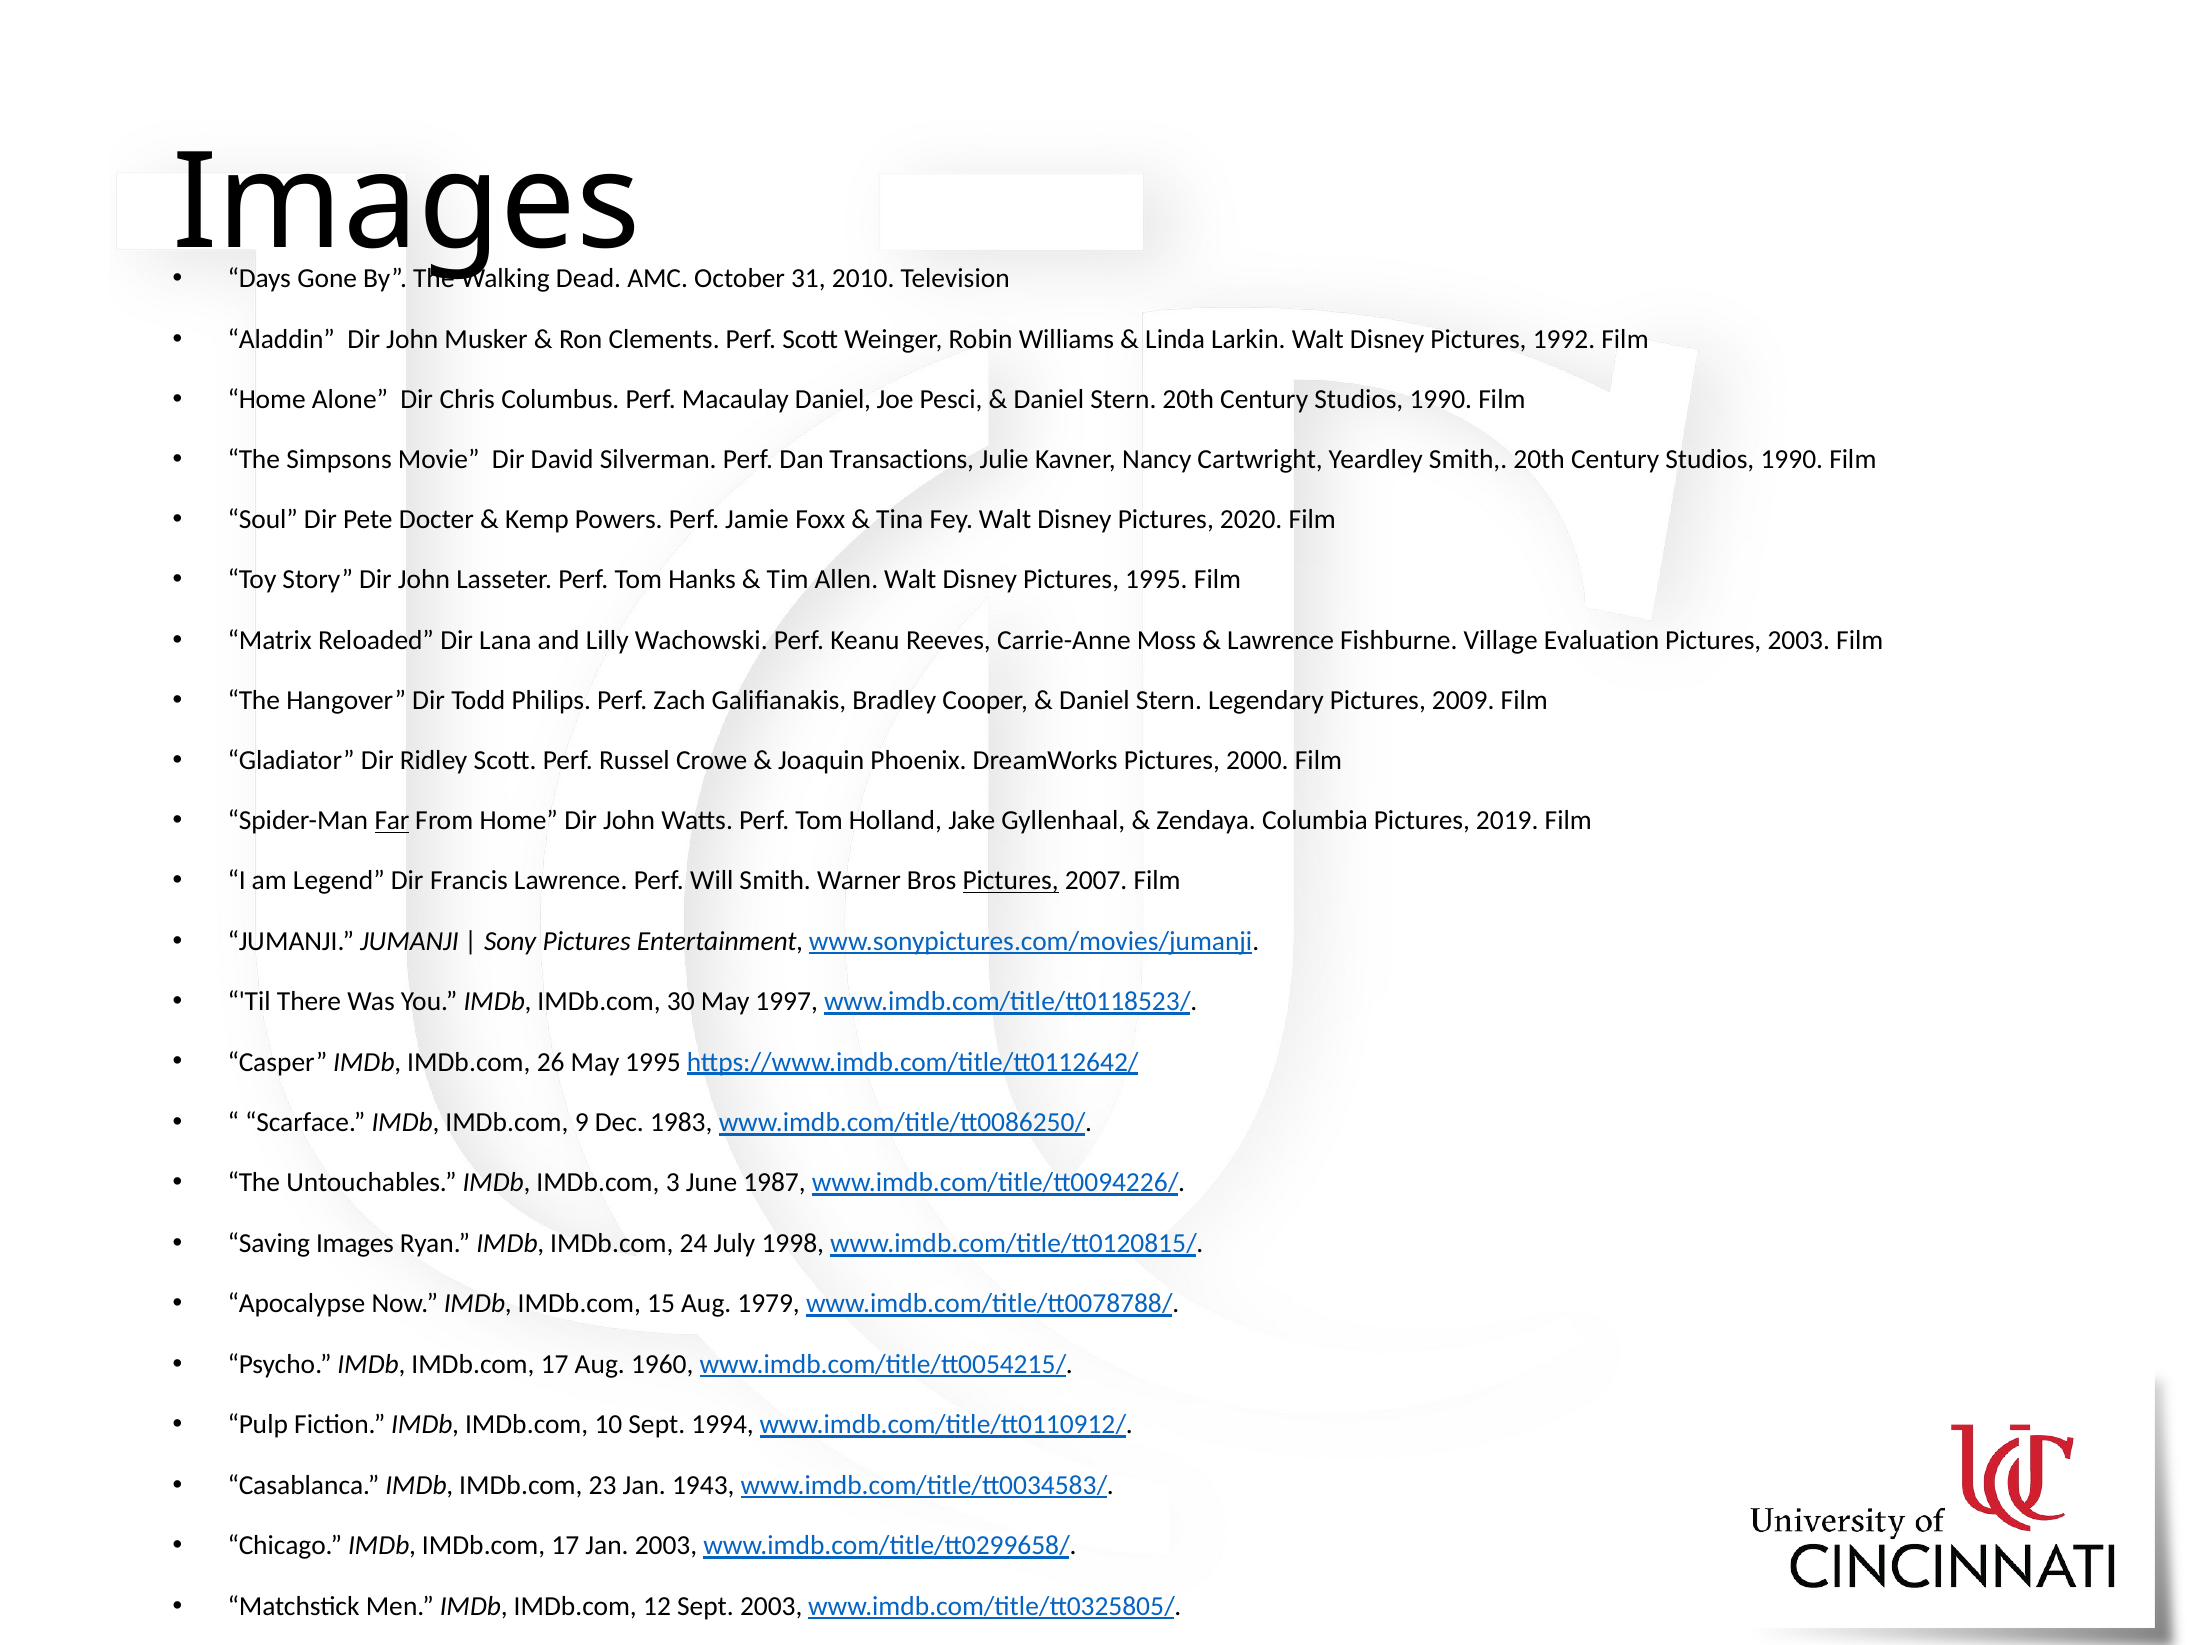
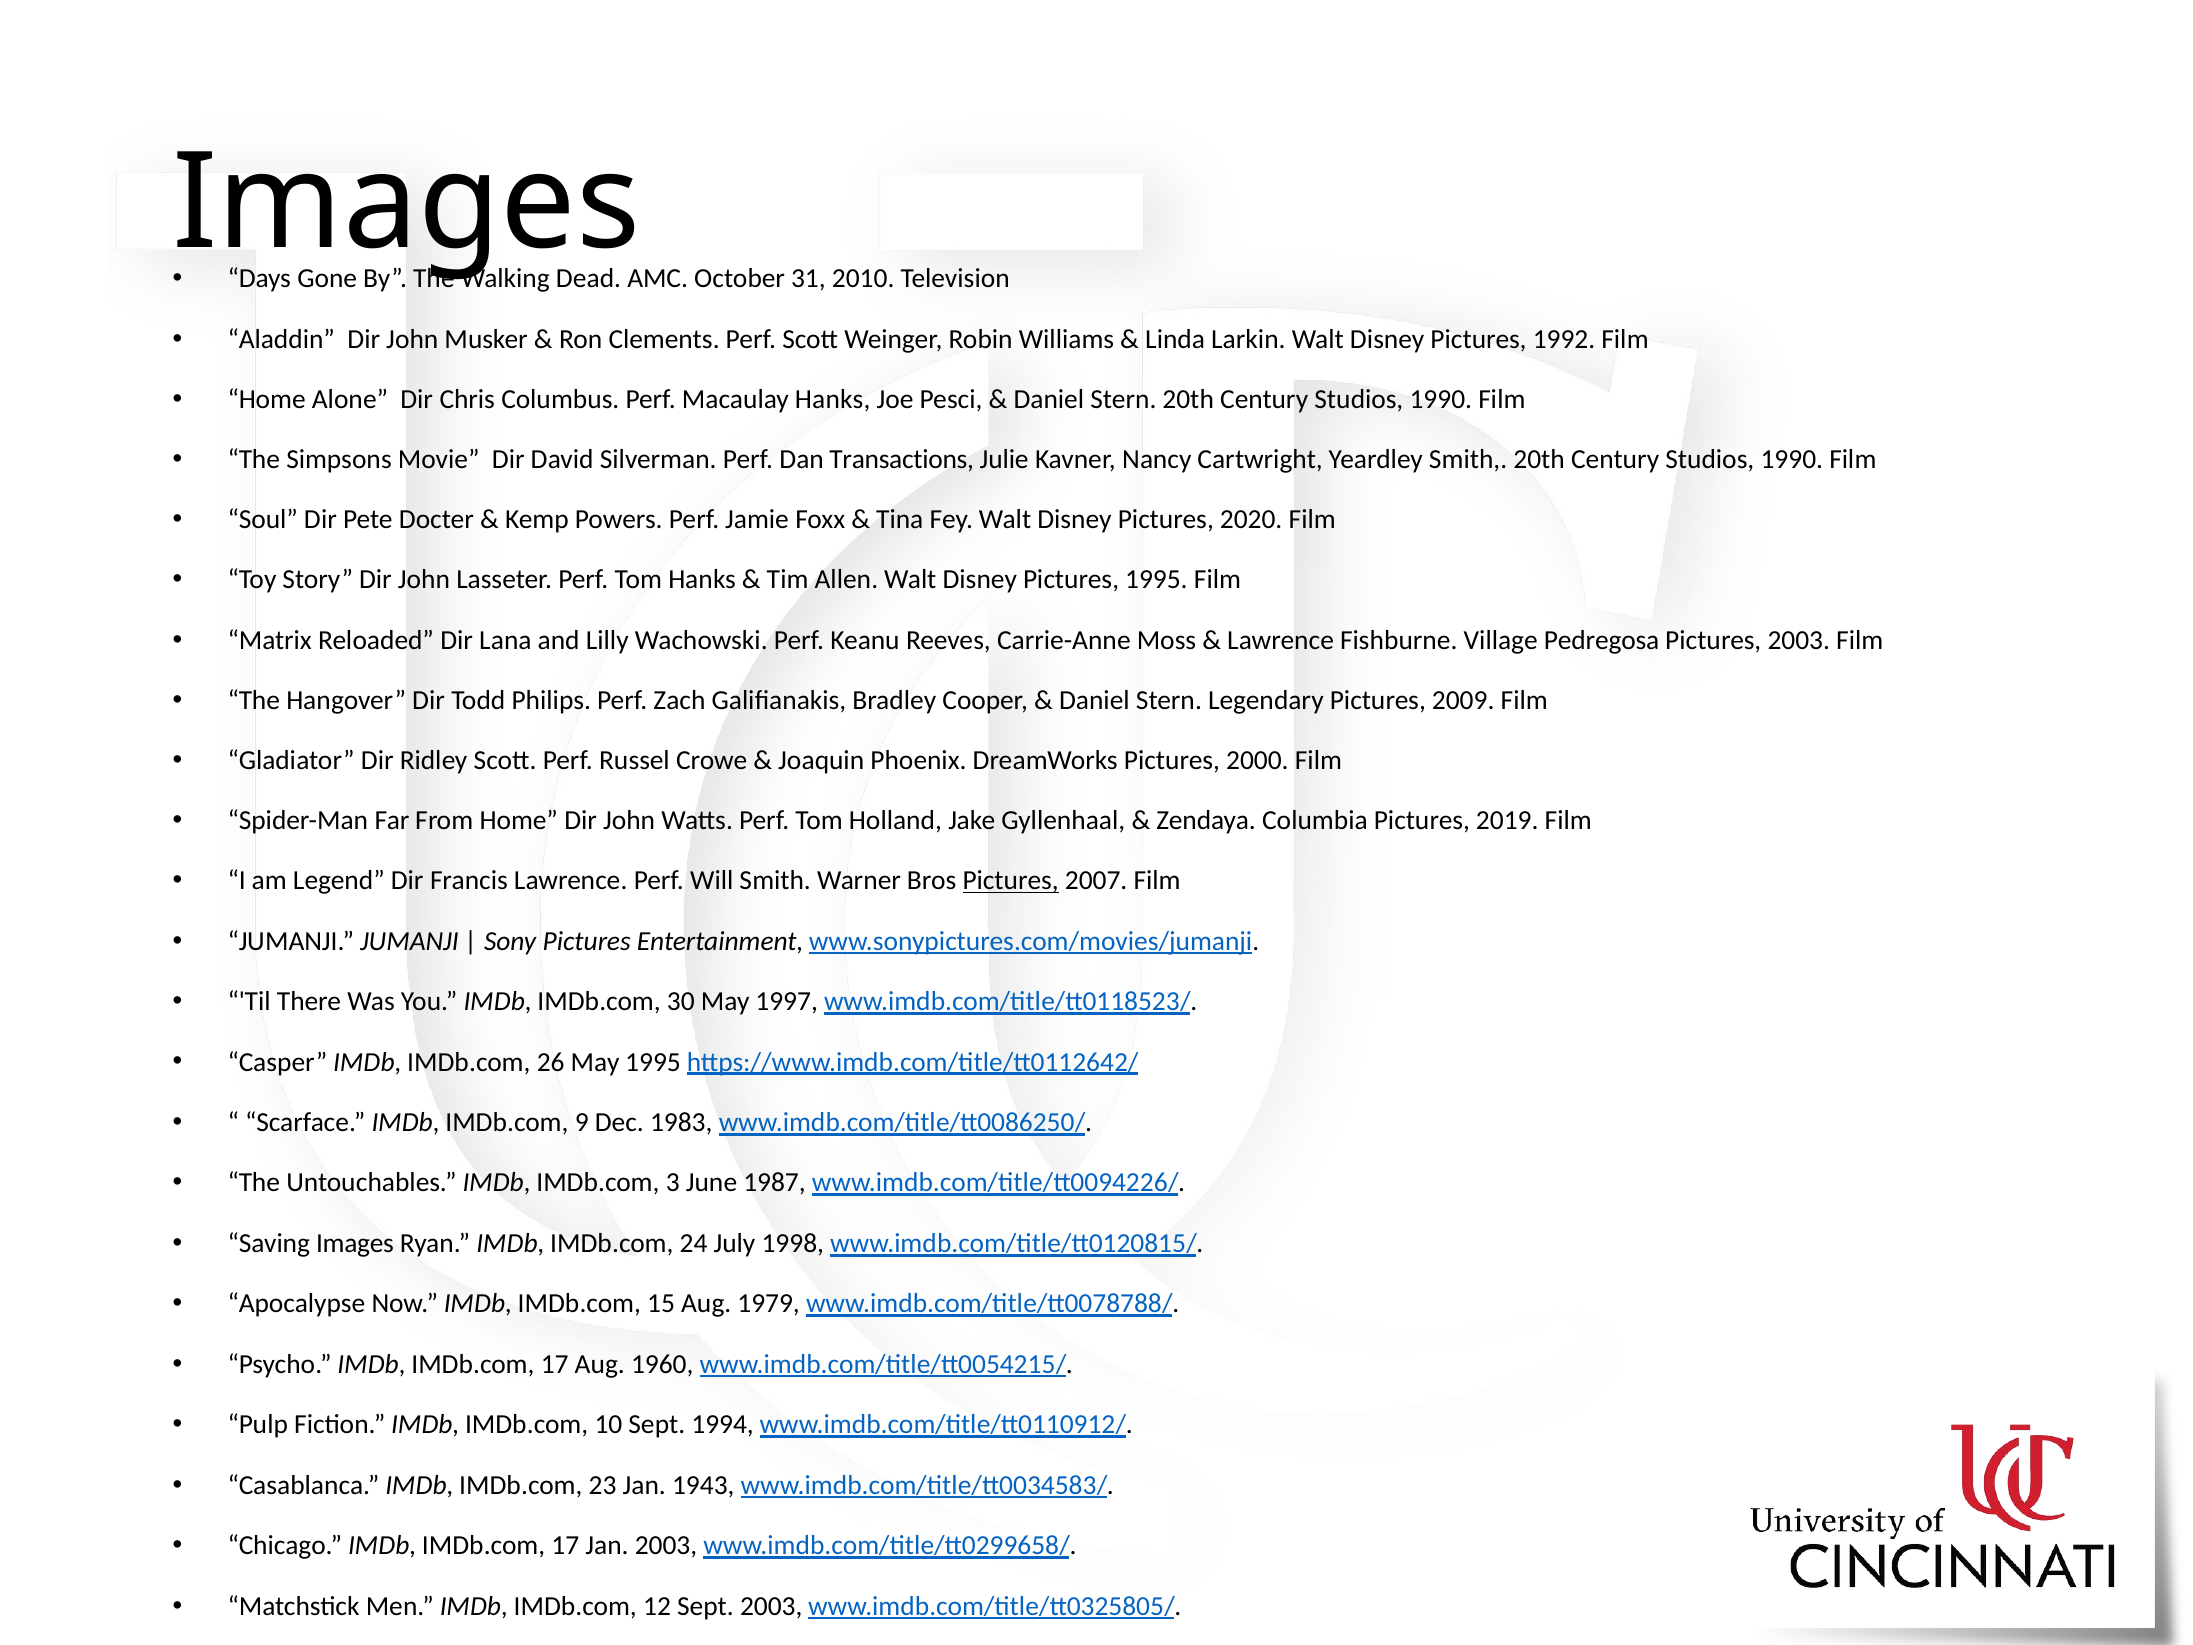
Macaulay Daniel: Daniel -> Hanks
Evaluation: Evaluation -> Pedregosa
Far underline: present -> none
